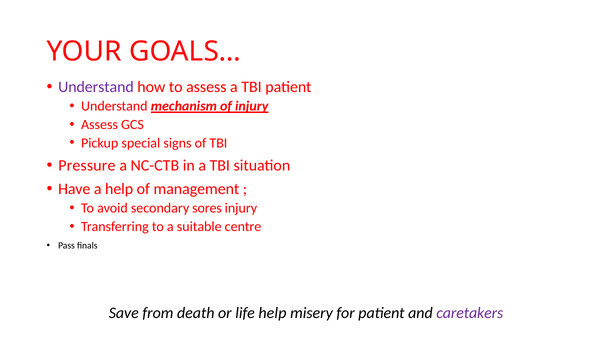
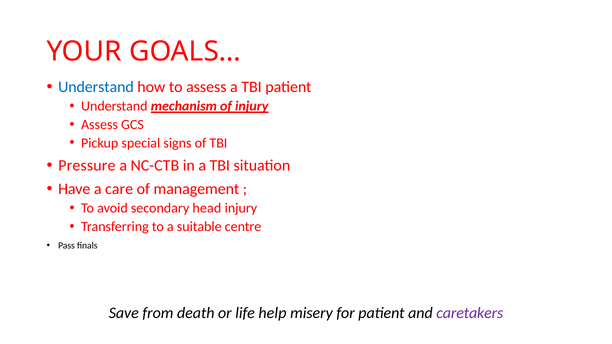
Understand at (96, 87) colour: purple -> blue
a help: help -> care
sores: sores -> head
